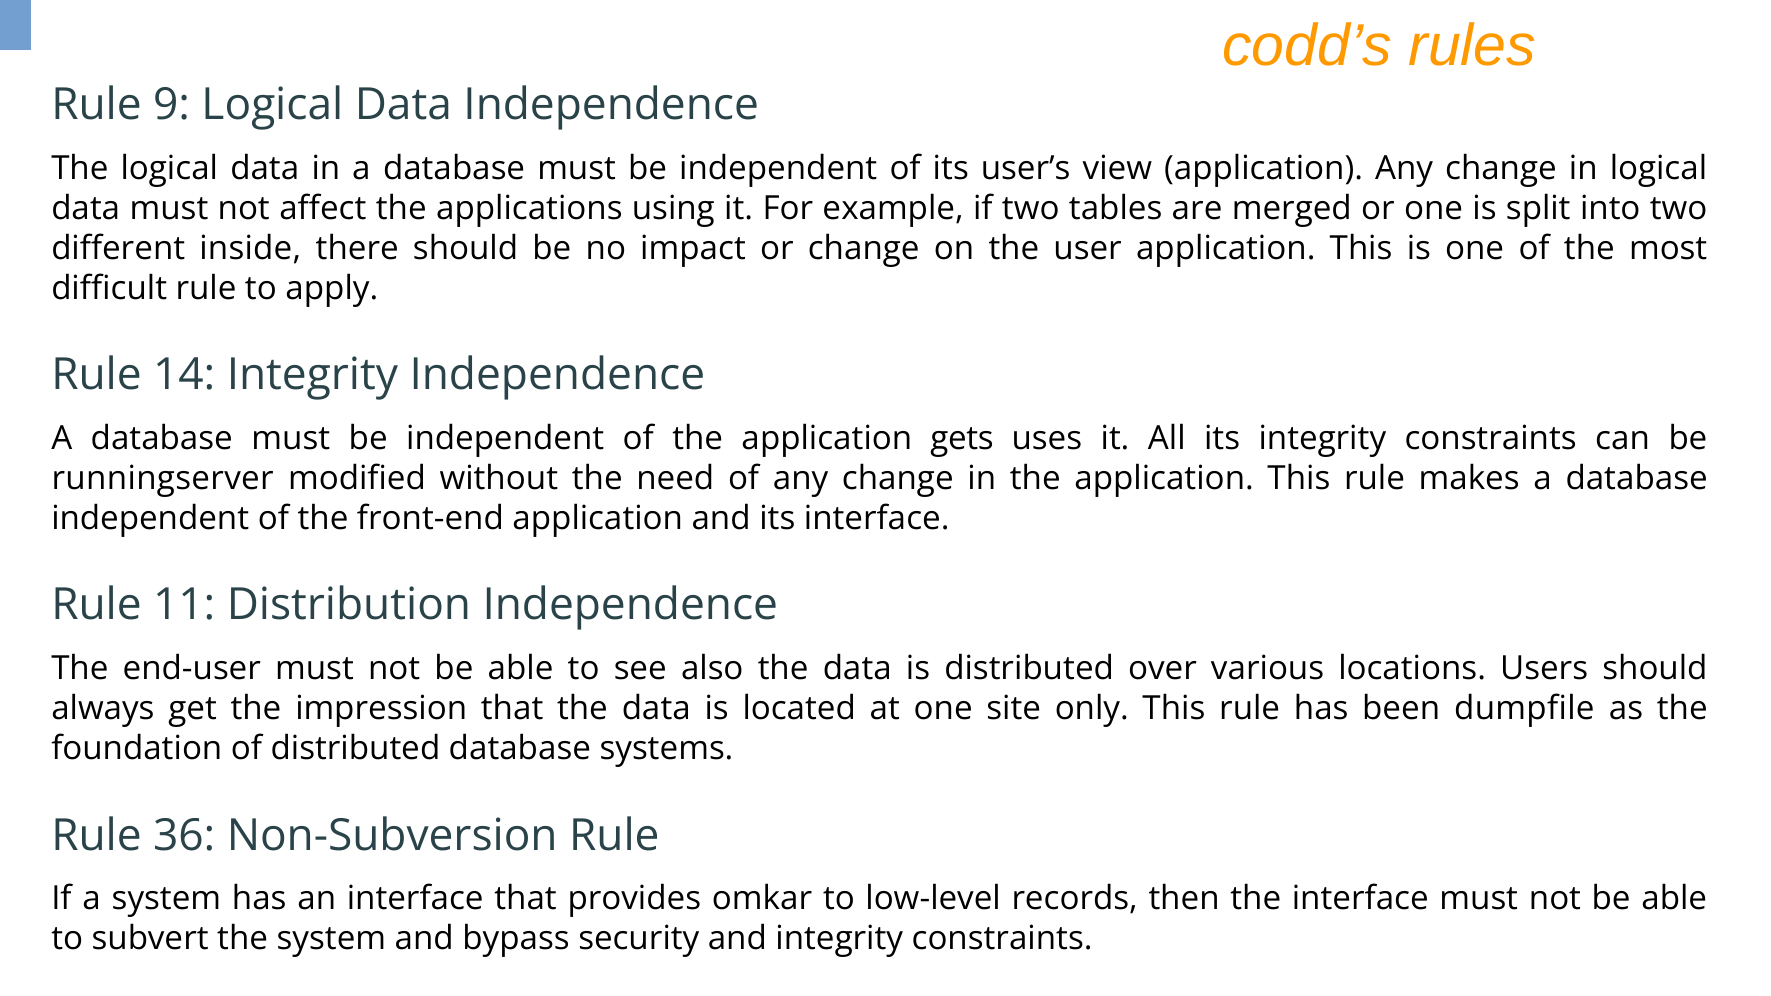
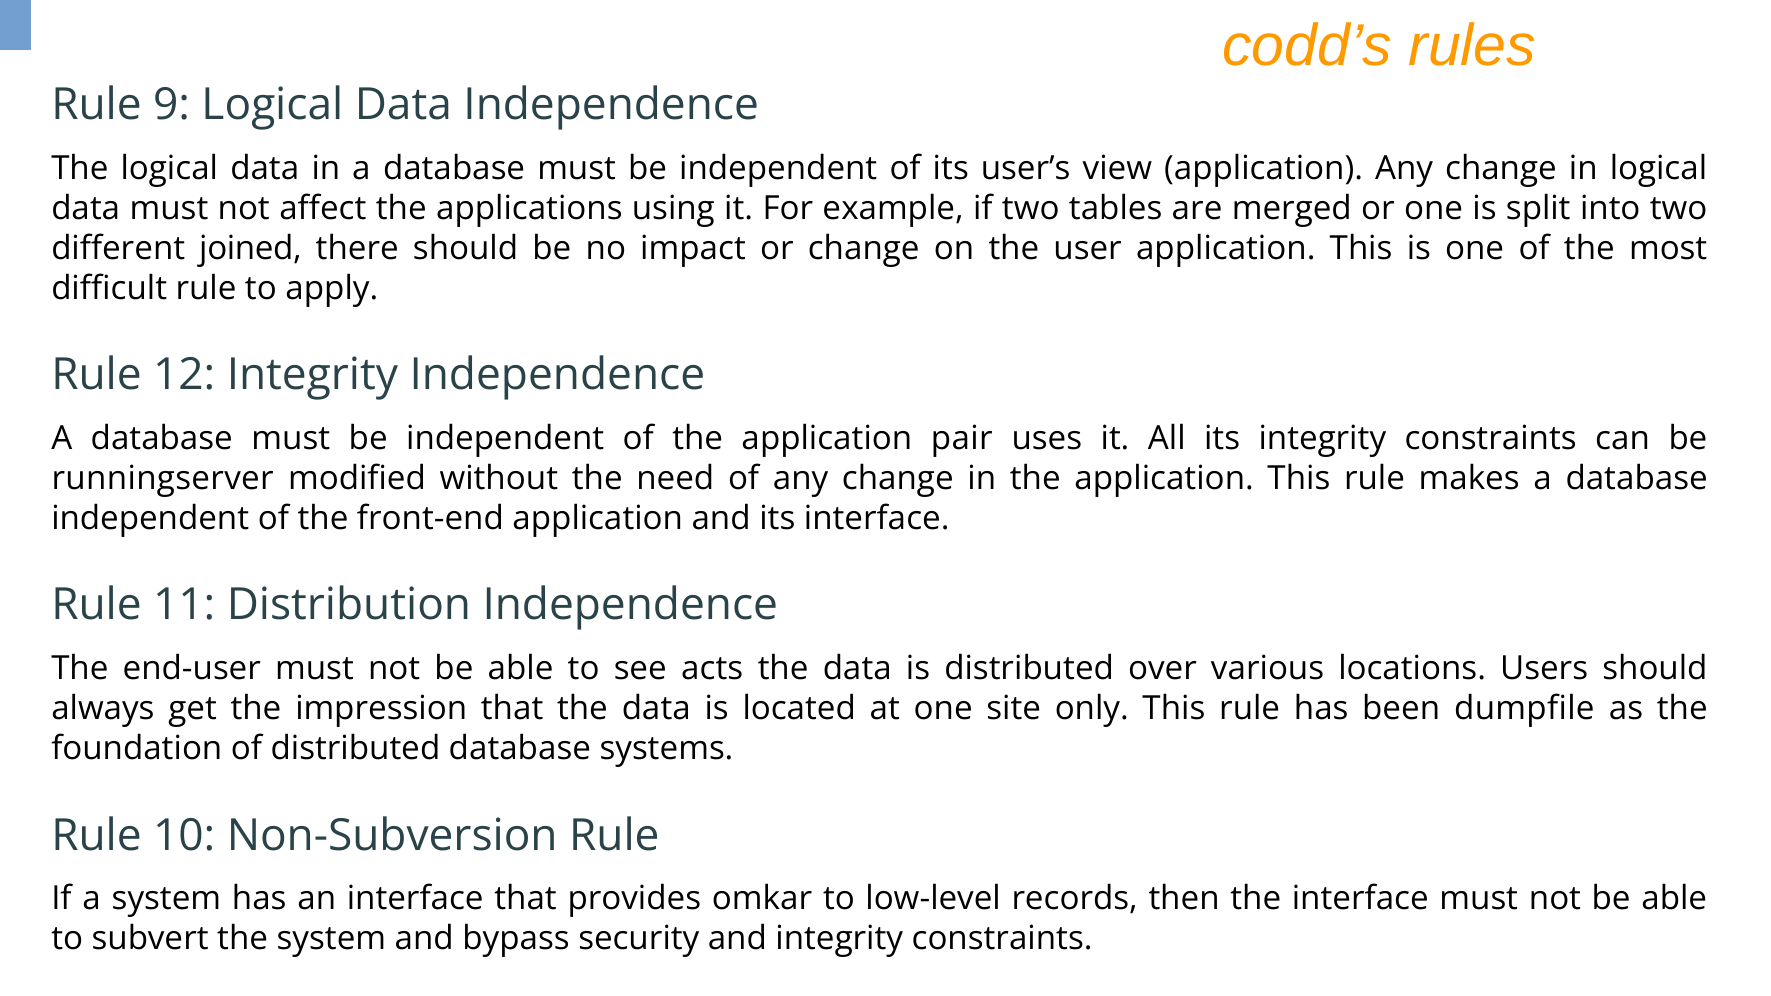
inside: inside -> joined
14: 14 -> 12
gets: gets -> pair
also: also -> acts
36: 36 -> 10
